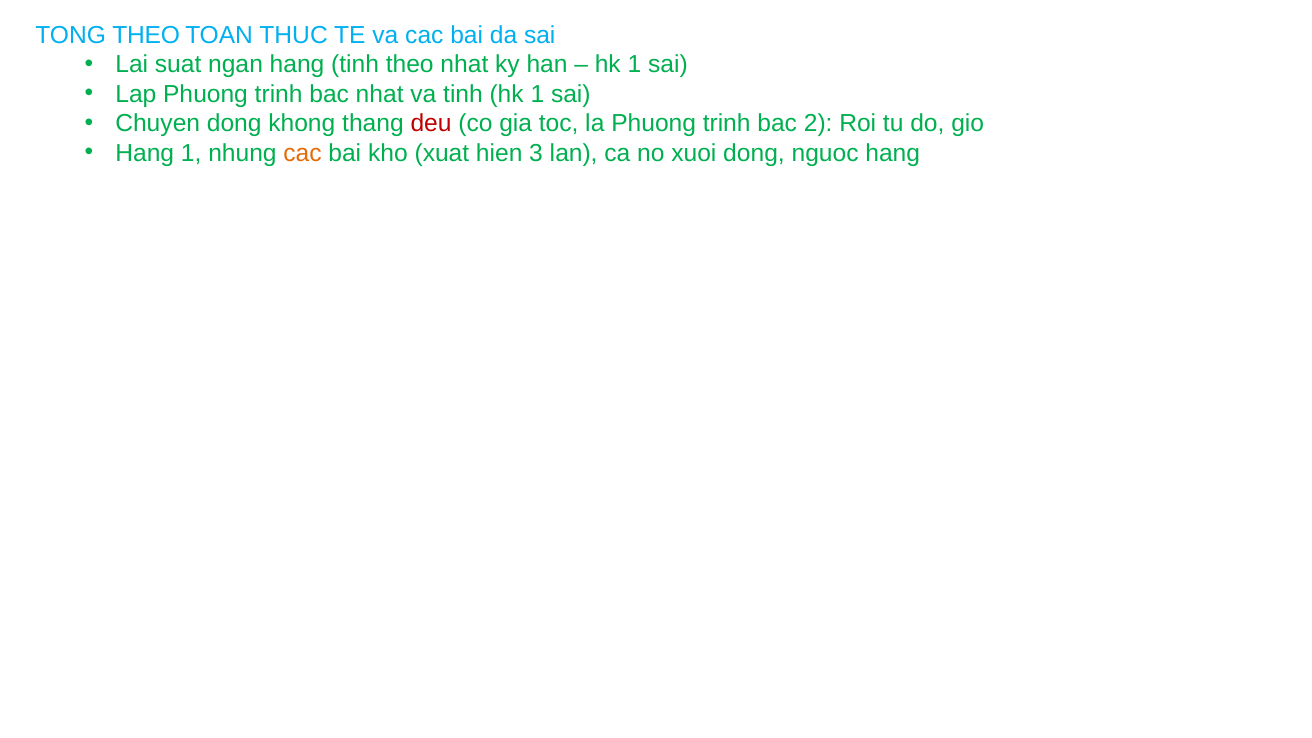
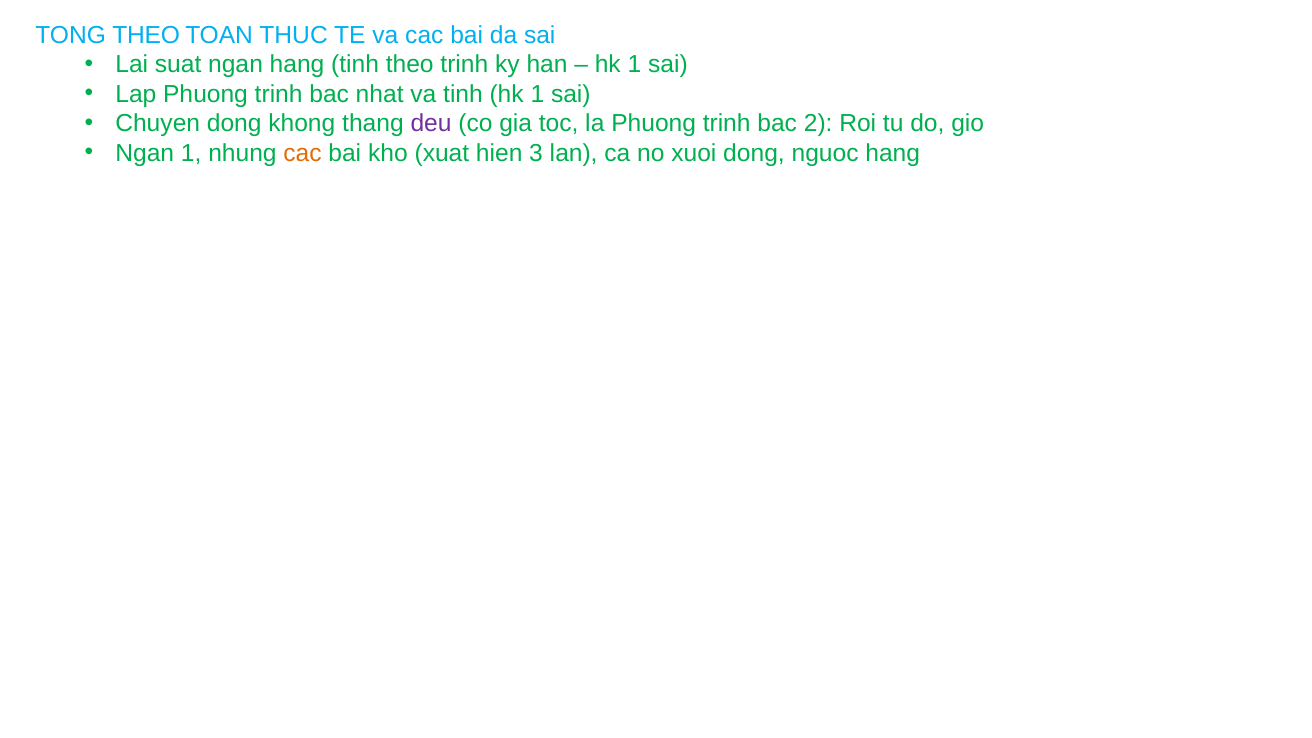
theo nhat: nhat -> trinh
deu colour: red -> purple
Hang at (145, 153): Hang -> Ngan
